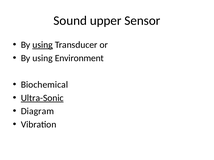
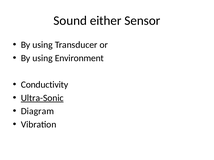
upper: upper -> either
using at (43, 45) underline: present -> none
Biochemical: Biochemical -> Conductivity
